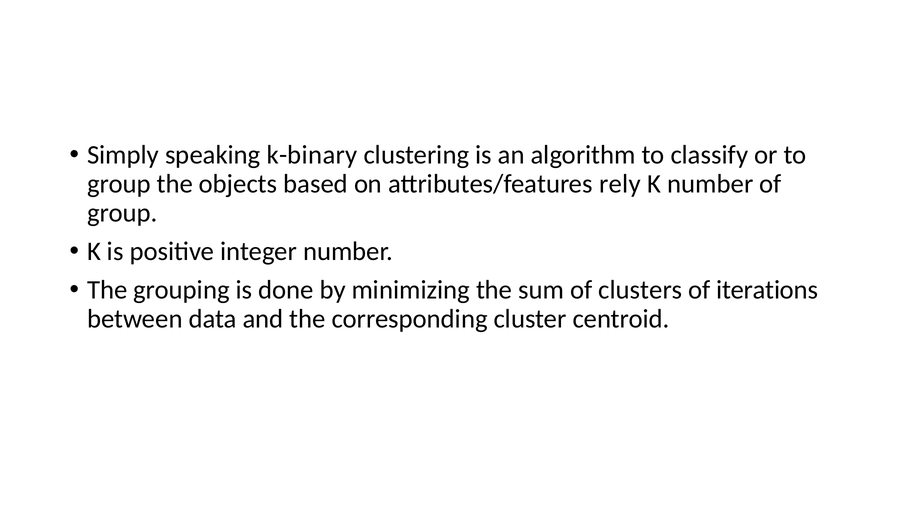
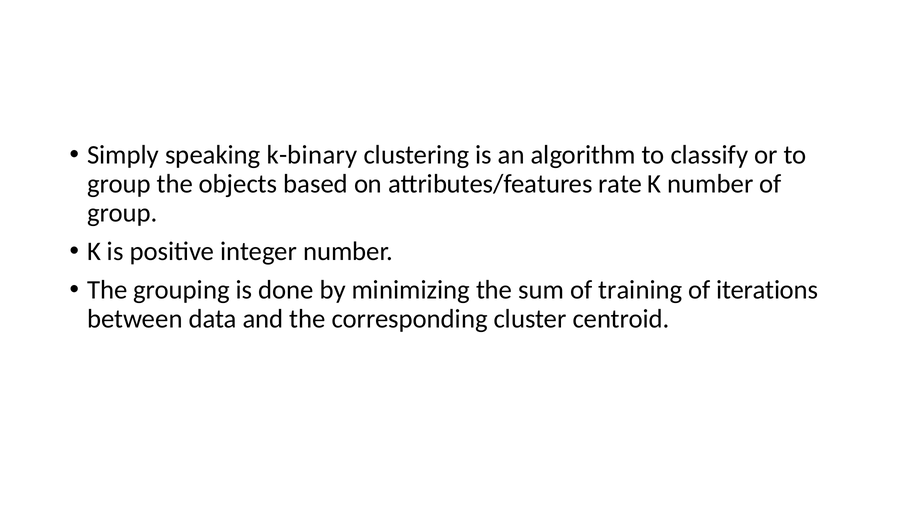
rely: rely -> rate
clusters: clusters -> training
